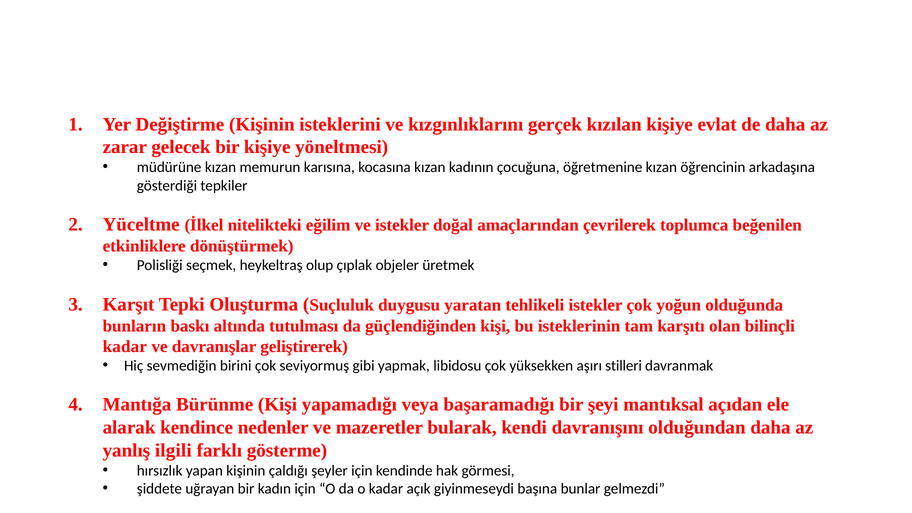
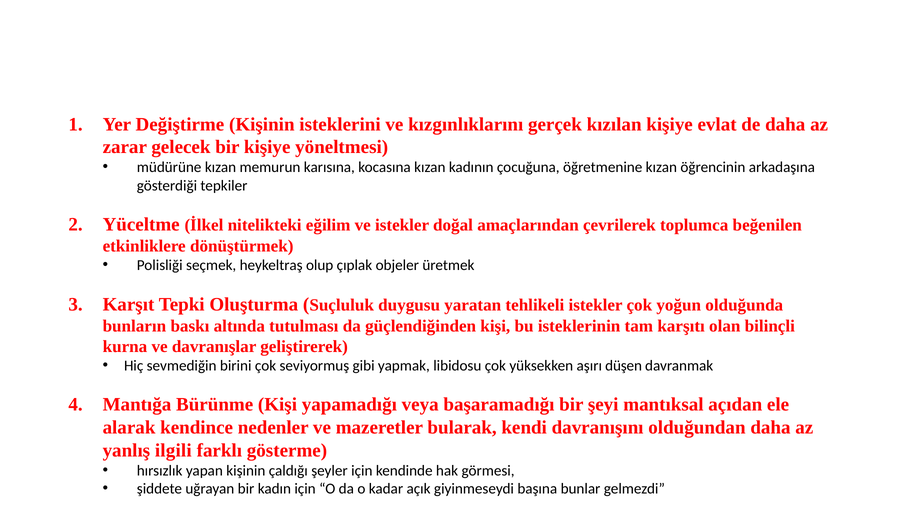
kadar at (125, 346): kadar -> kurna
stilleri: stilleri -> düşen
